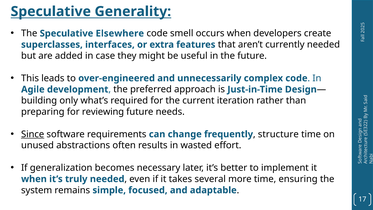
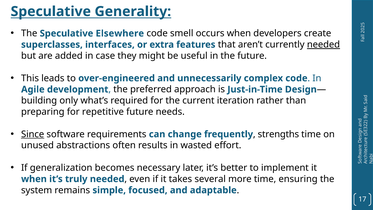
needed at (323, 45) underline: none -> present
reviewing: reviewing -> repetitive
structure: structure -> strengths
